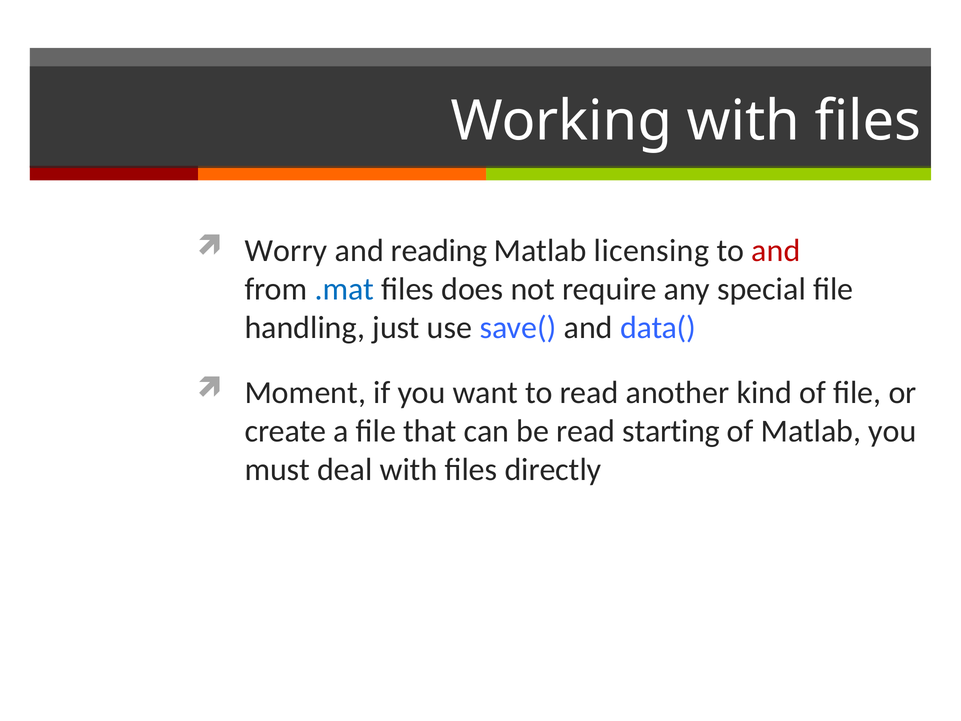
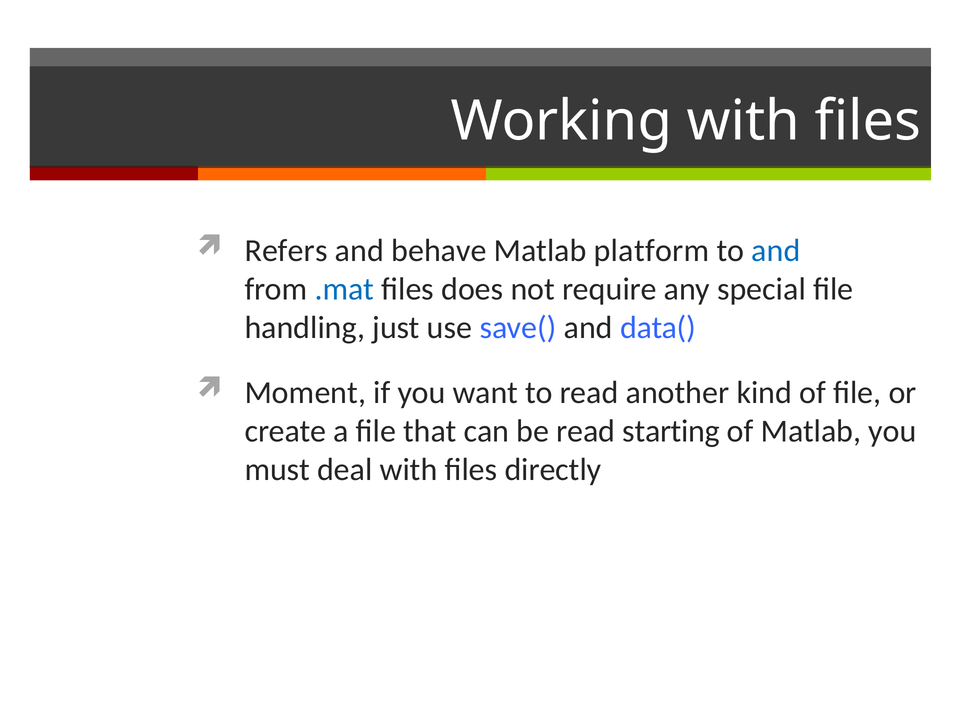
Worry: Worry -> Refers
reading: reading -> behave
licensing: licensing -> platform
and at (776, 251) colour: red -> blue
